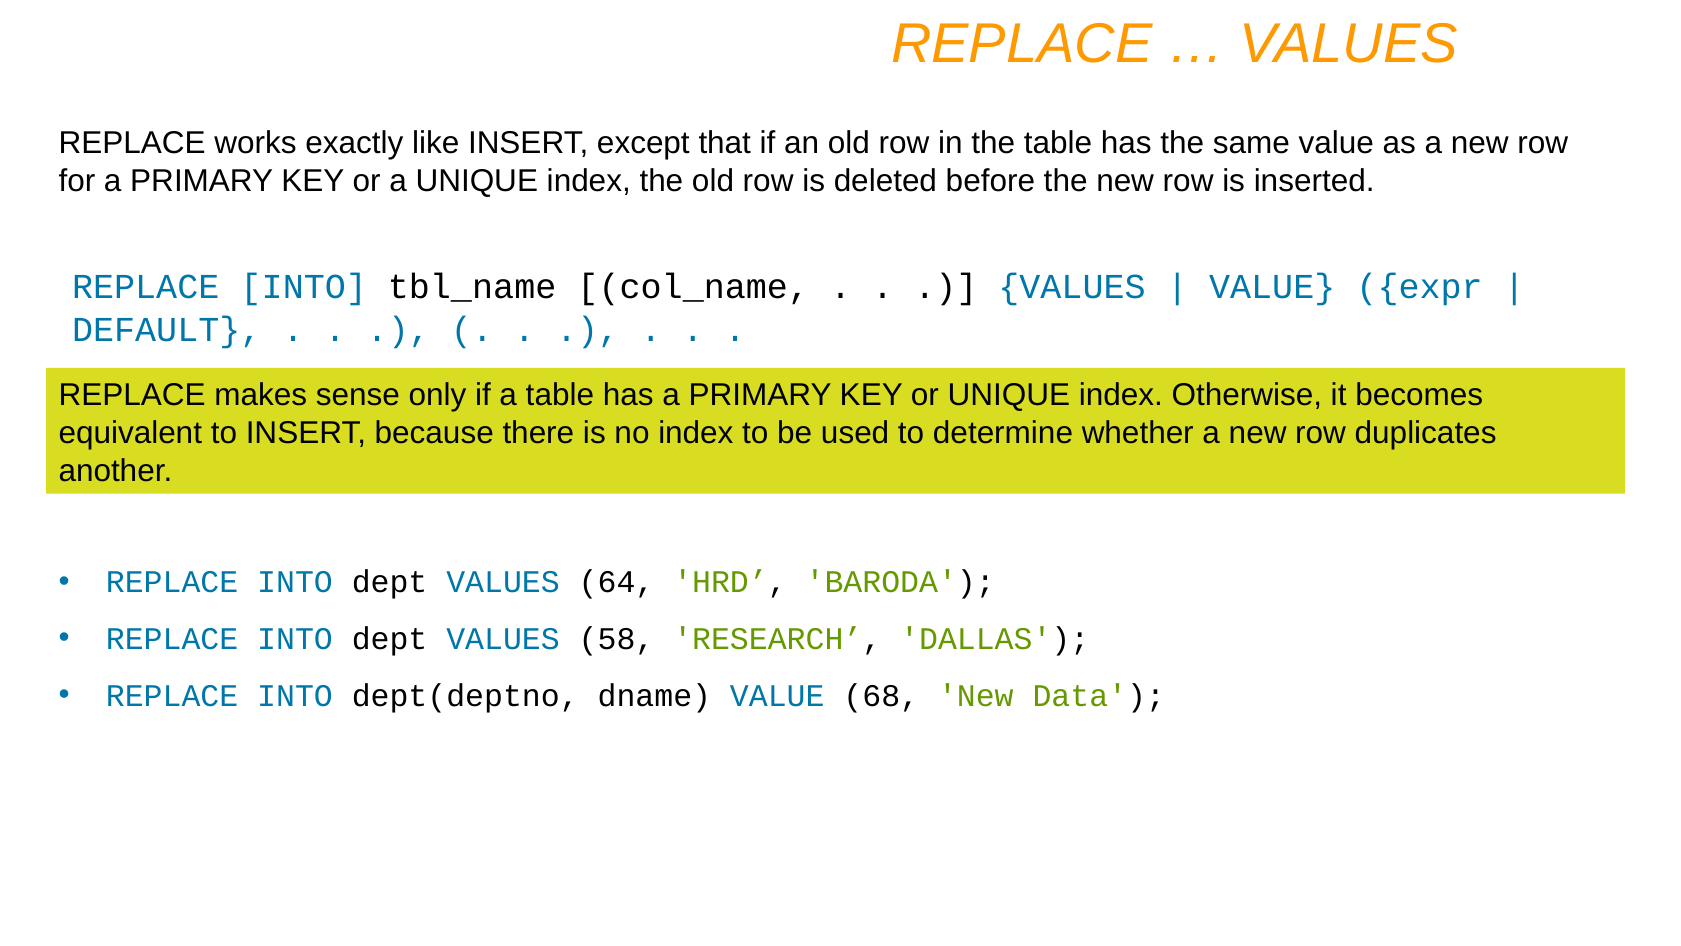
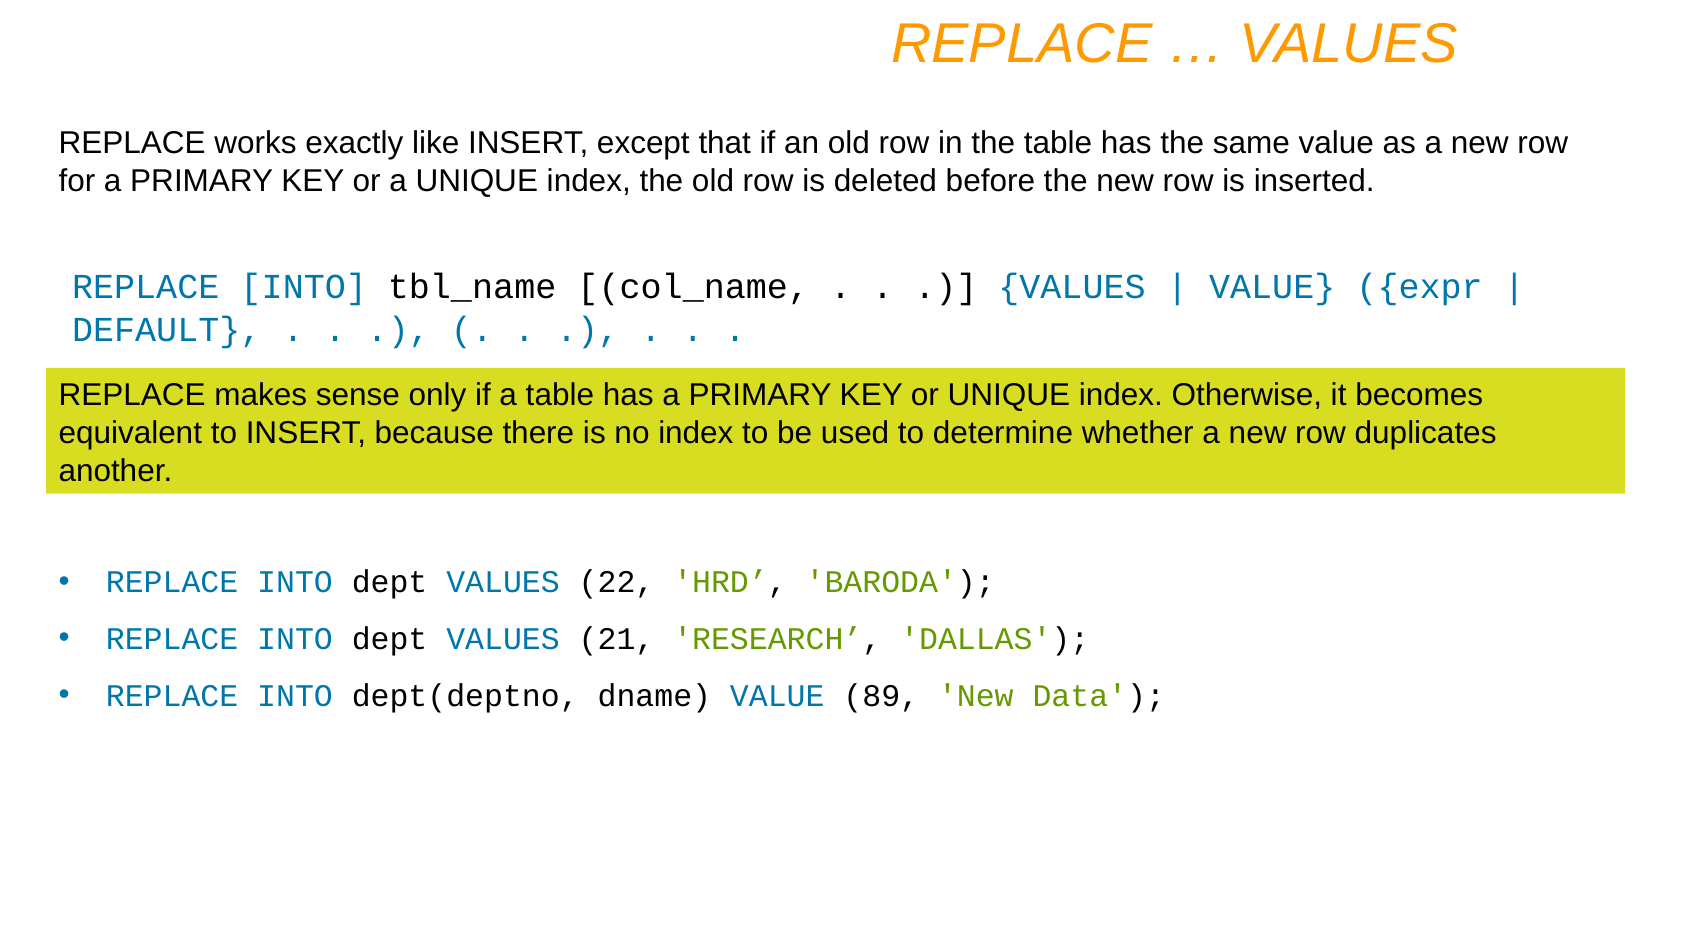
64: 64 -> 22
58: 58 -> 21
68: 68 -> 89
